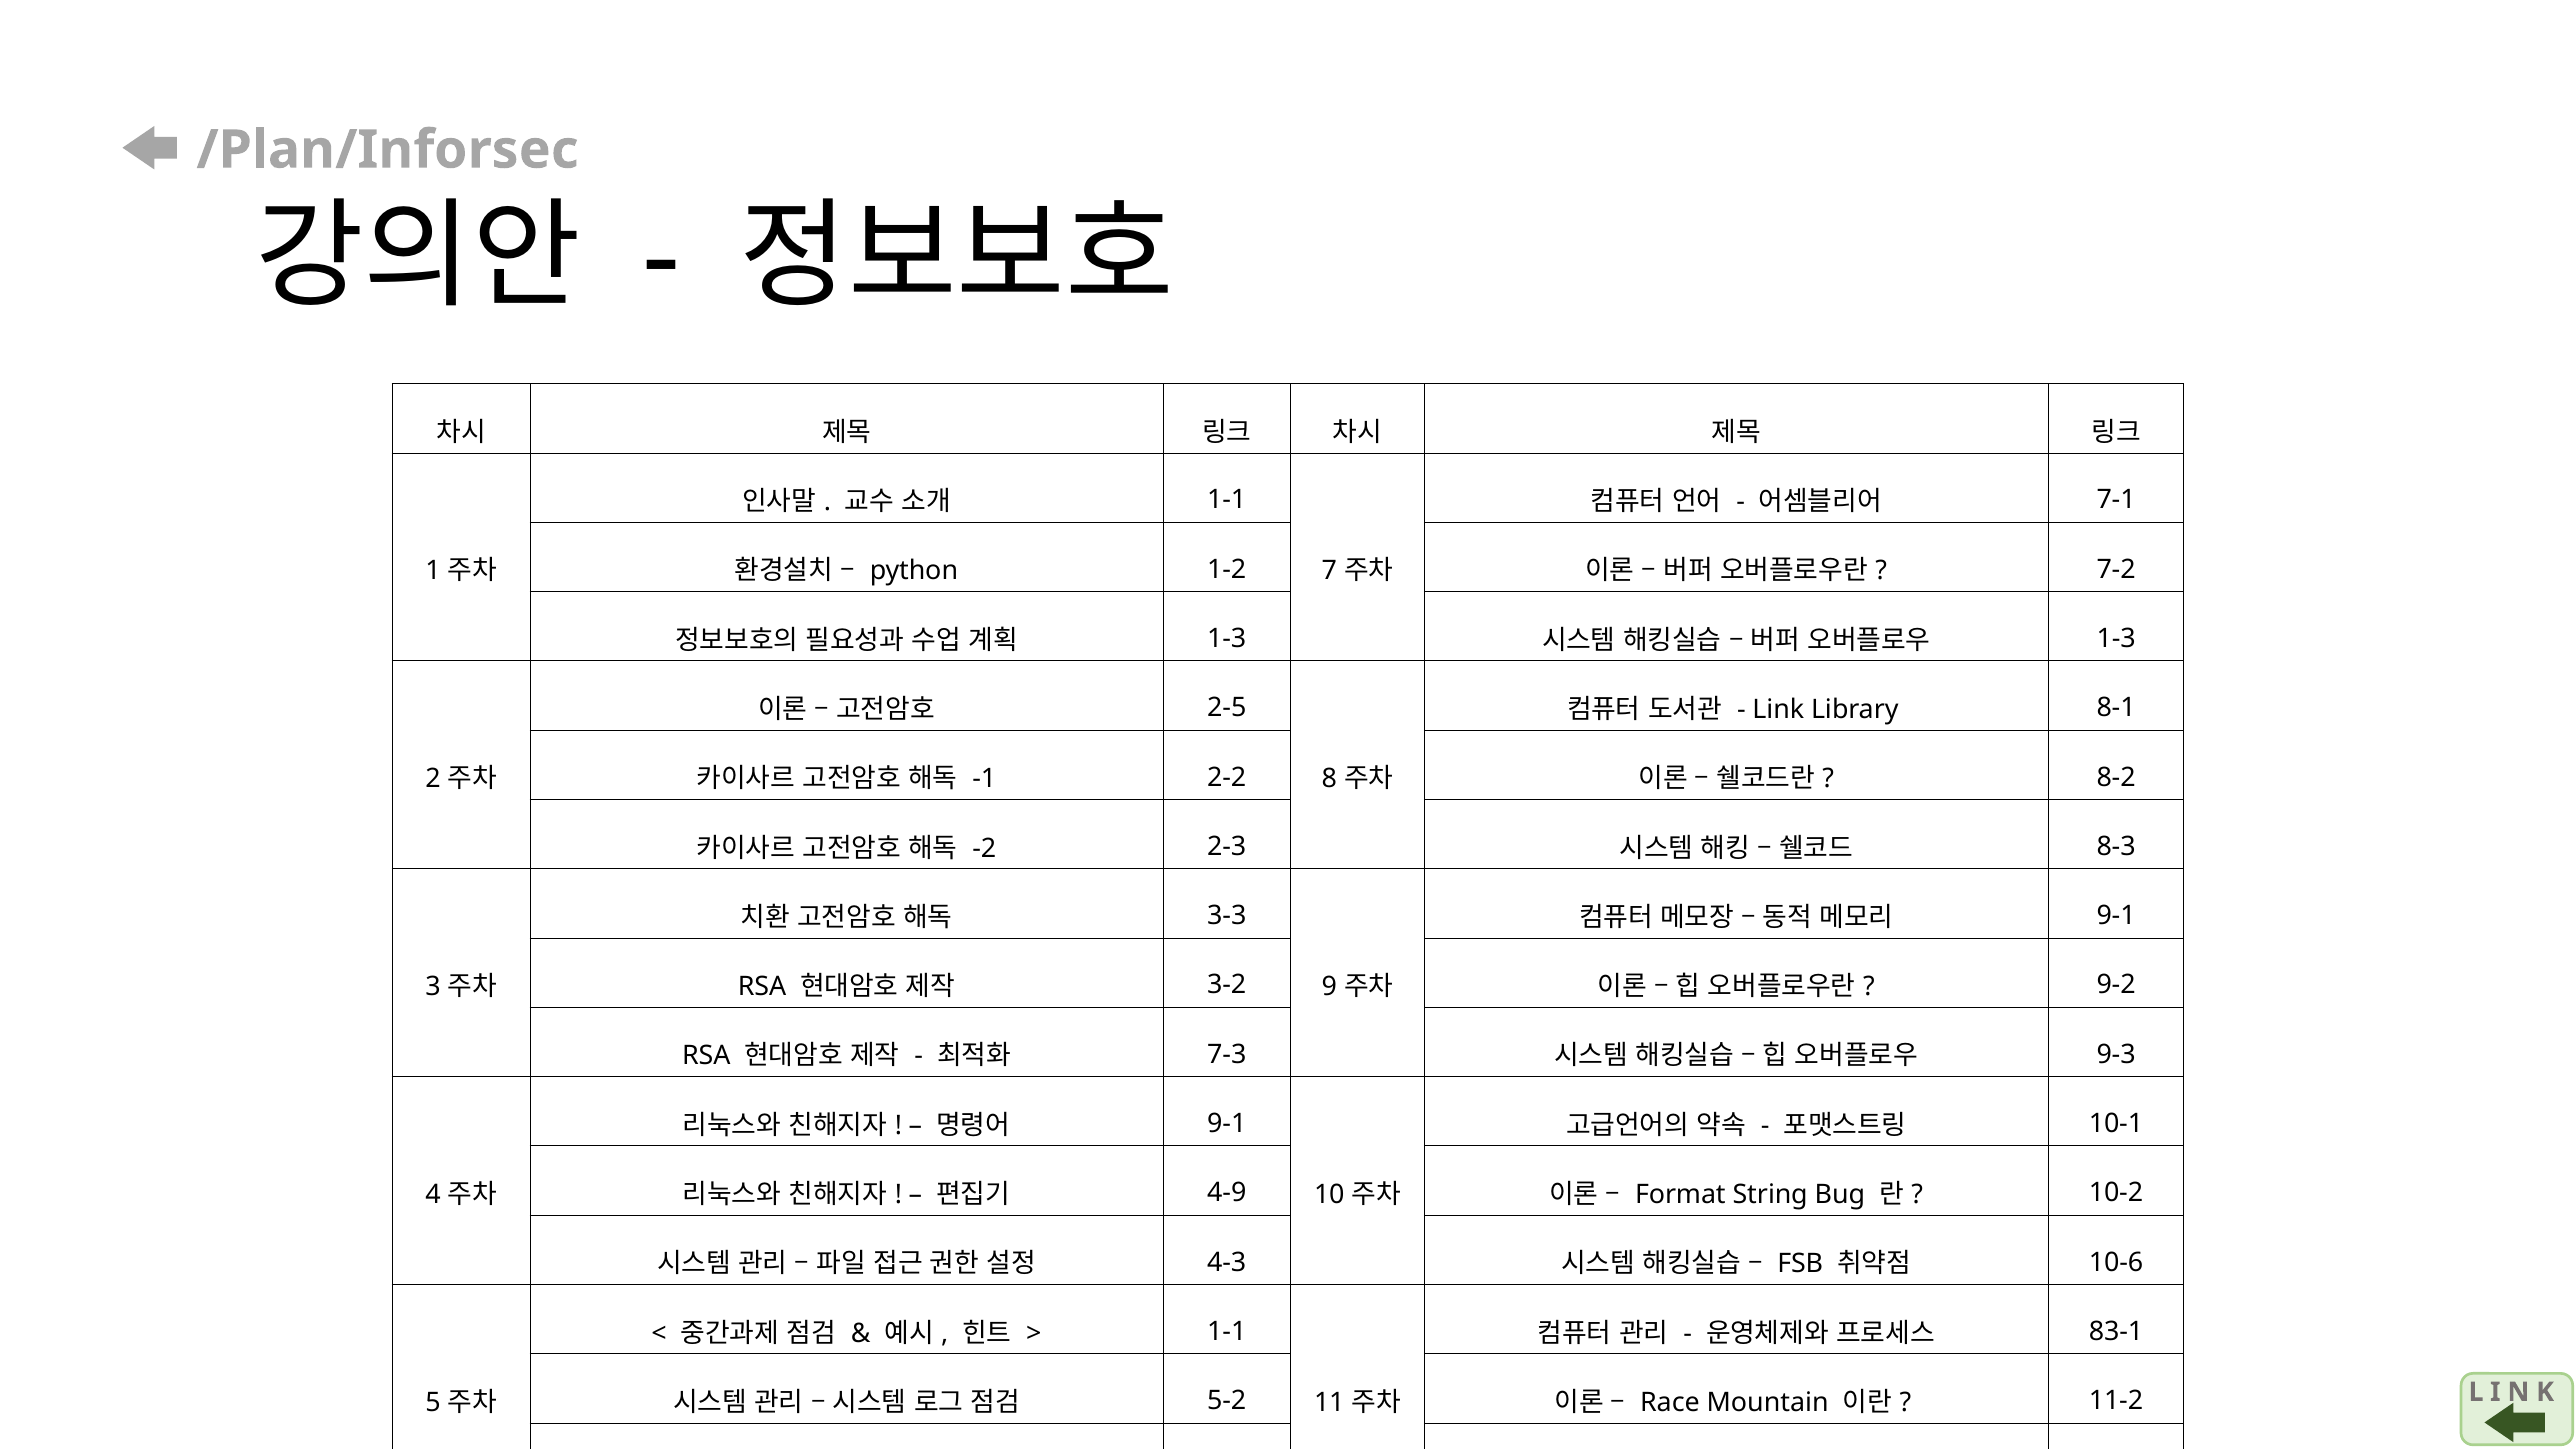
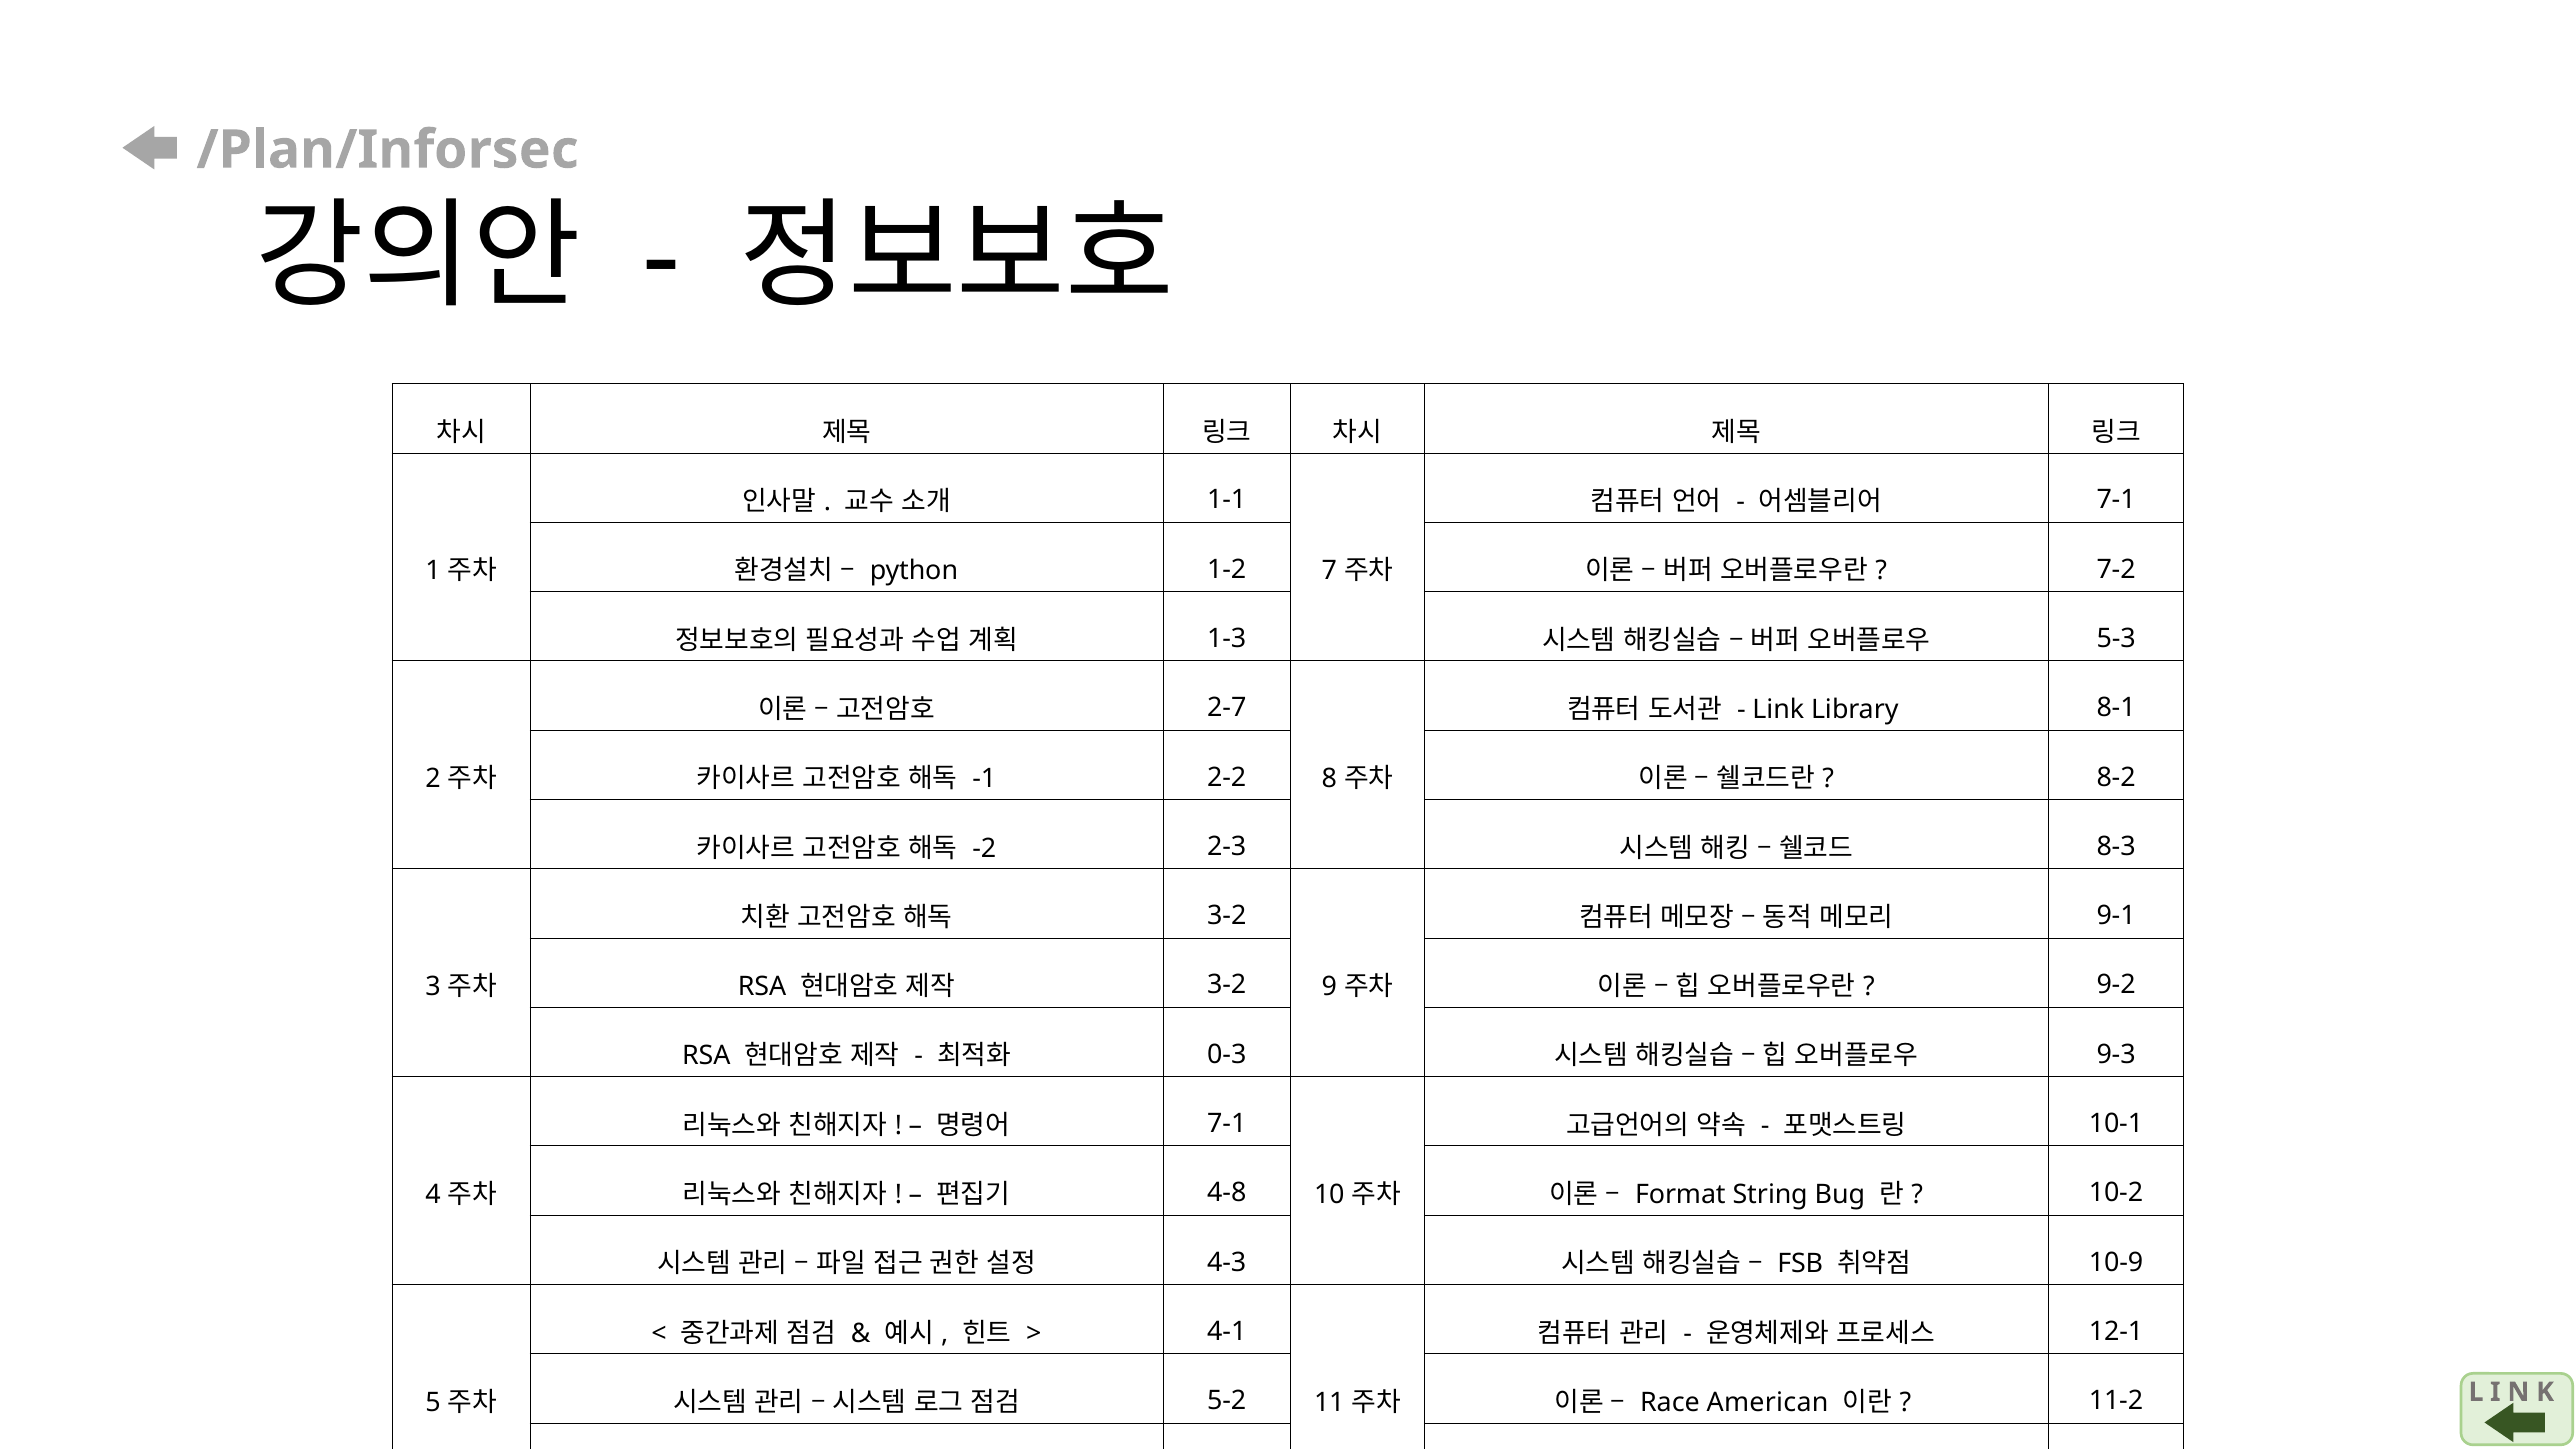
1-3 at (2116, 639): 1-3 -> 5-3
2-5: 2-5 -> 2-7
3-3 at (1227, 916): 3-3 -> 3-2
7-3: 7-3 -> 0-3
9-1 at (1227, 1124): 9-1 -> 7-1
4-9: 4-9 -> 4-8
10-6: 10-6 -> 10-9
83-1 at (2116, 1332): 83-1 -> 12-1
1-1 at (1227, 1332): 1-1 -> 4-1
Mountain: Mountain -> American
